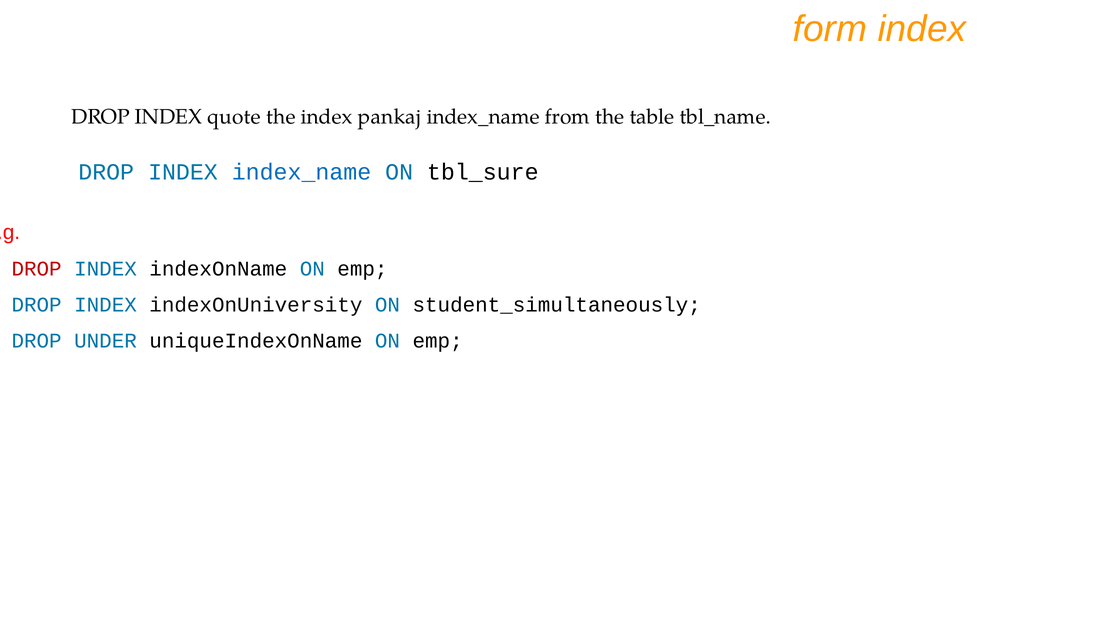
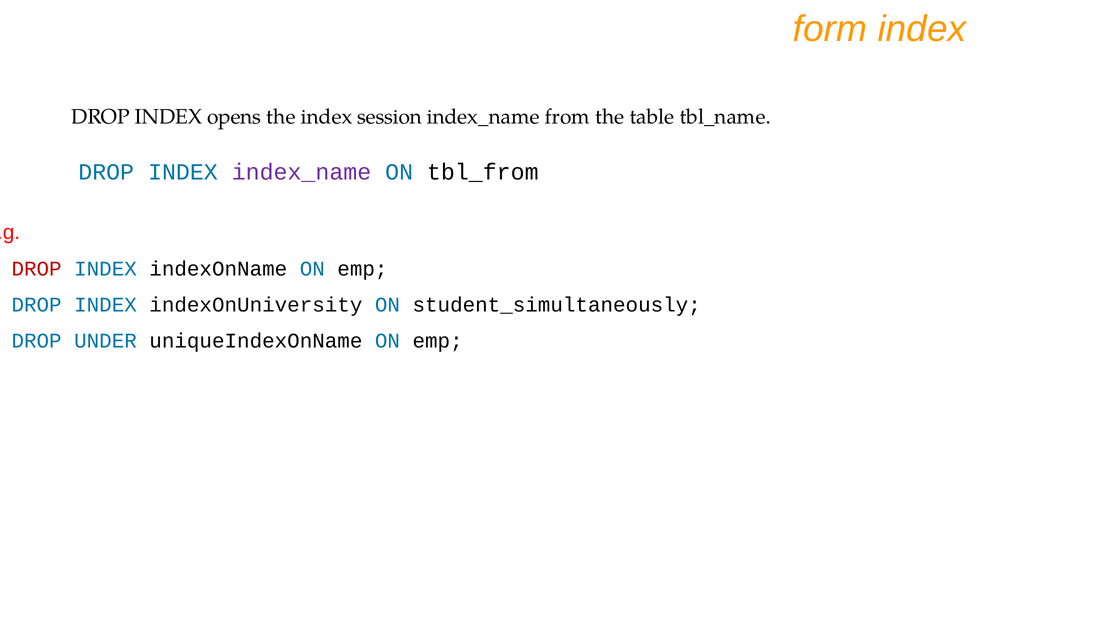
quote: quote -> opens
pankaj: pankaj -> session
index_name at (301, 172) colour: blue -> purple
tbl_sure: tbl_sure -> tbl_from
